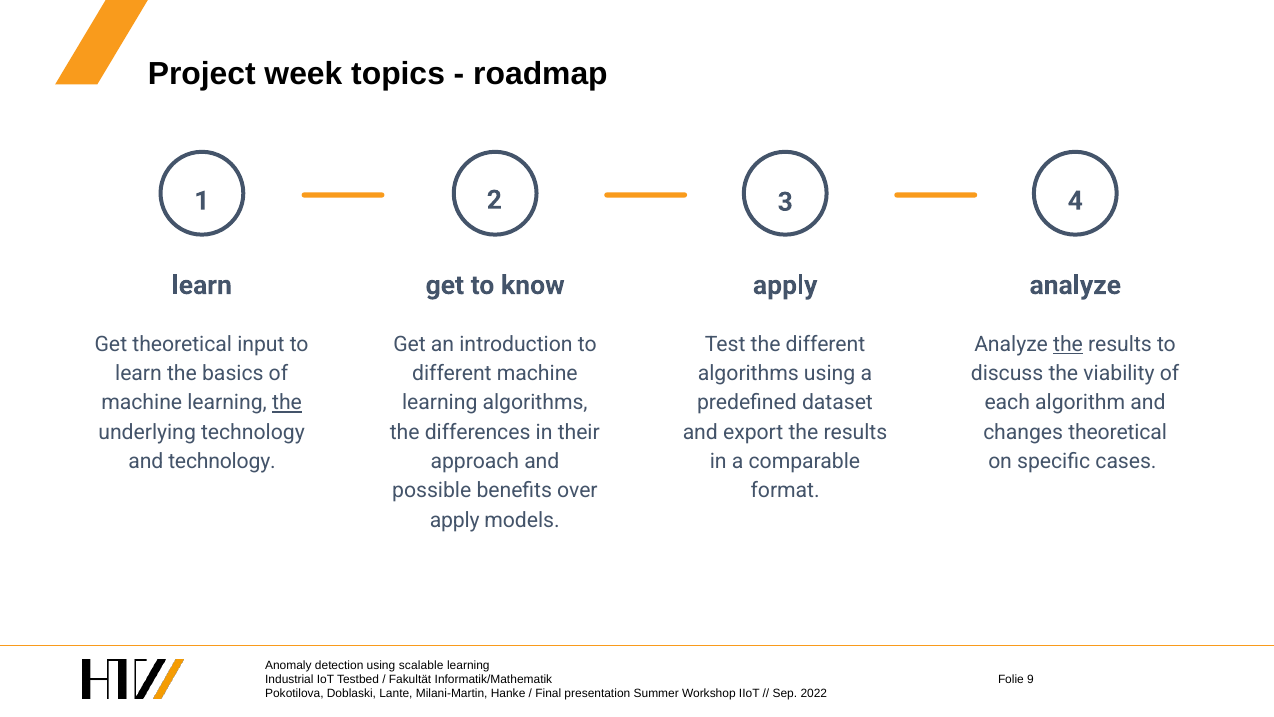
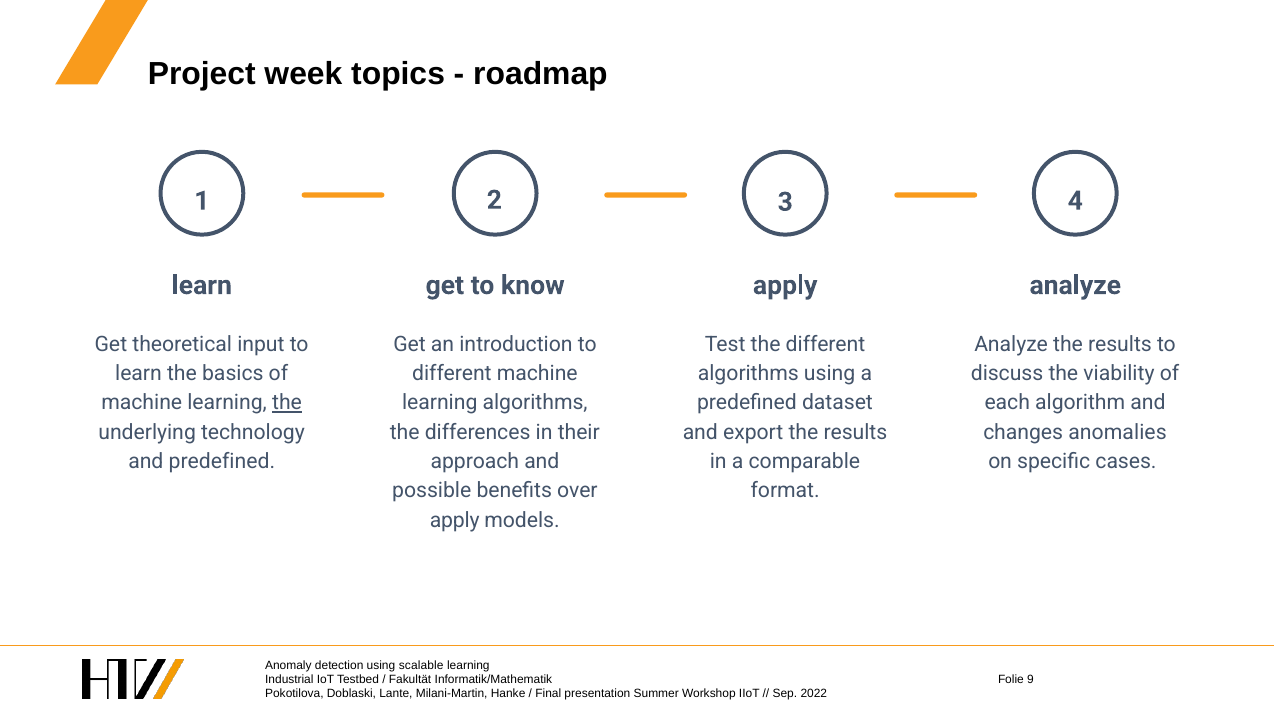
the at (1068, 344) underline: present -> none
changes theoretical: theoretical -> anomalies
and technology: technology -> predefined
